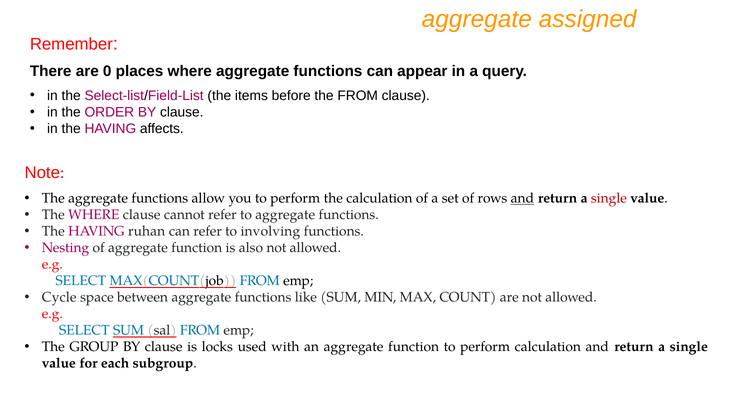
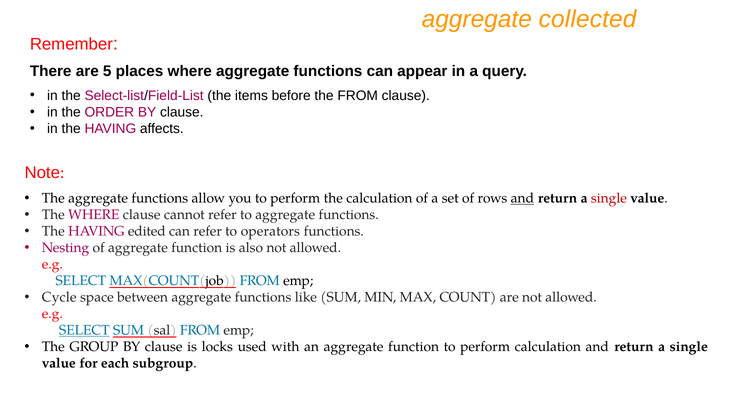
assigned: assigned -> collected
0: 0 -> 5
ruhan: ruhan -> edited
involving: involving -> operators
SELECT at (84, 330) underline: none -> present
